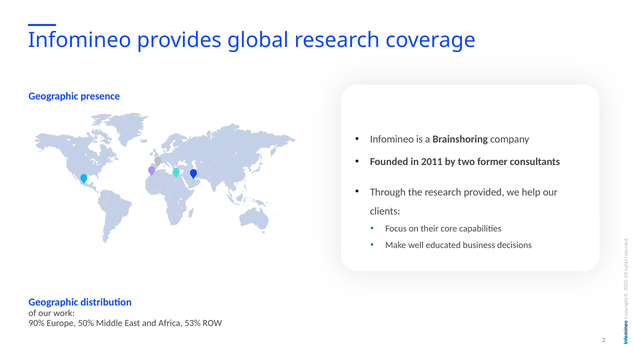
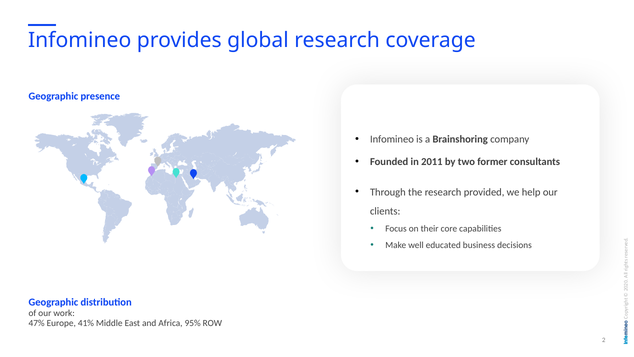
90%: 90% -> 47%
50%: 50% -> 41%
53%: 53% -> 95%
